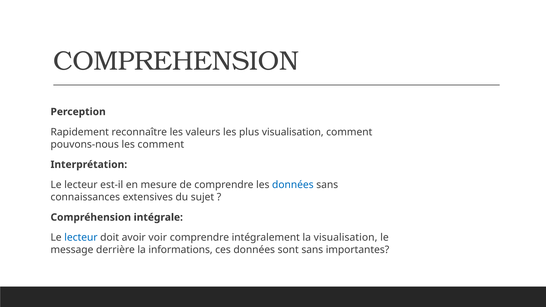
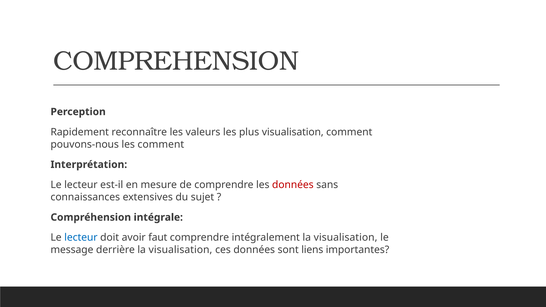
données at (293, 185) colour: blue -> red
voir: voir -> faut
derrière la informations: informations -> visualisation
sont sans: sans -> liens
